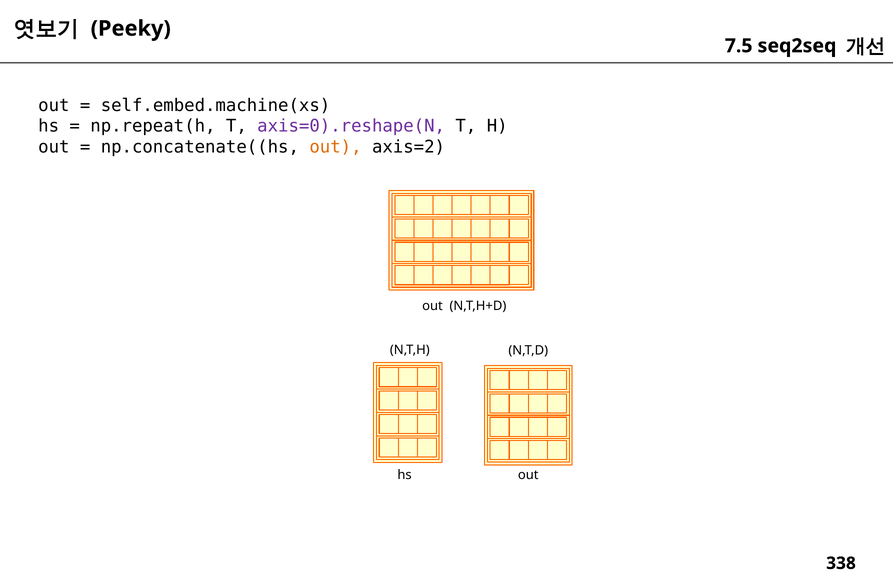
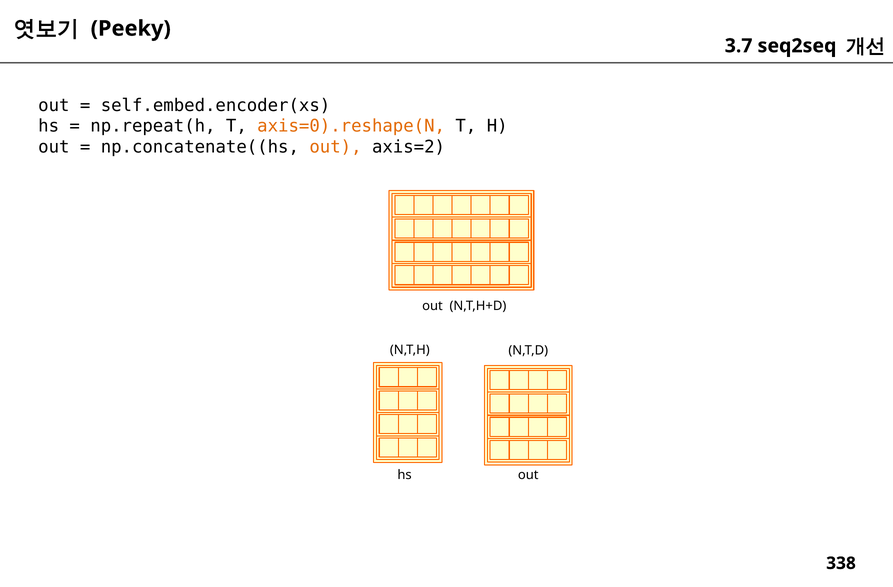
7.5: 7.5 -> 3.7
self.embed.machine(xs: self.embed.machine(xs -> self.embed.encoder(xs
axis=0).reshape(N colour: purple -> orange
